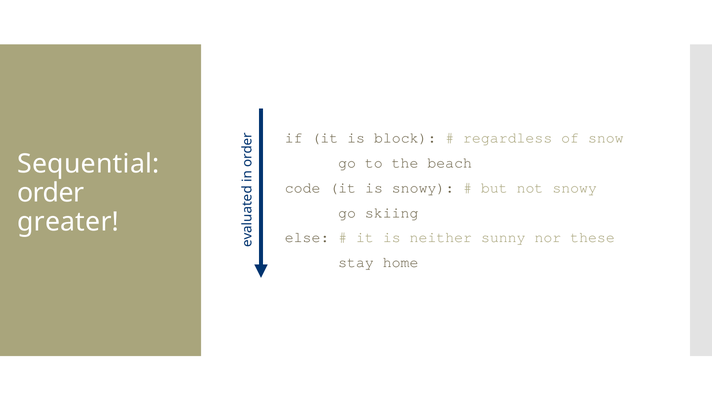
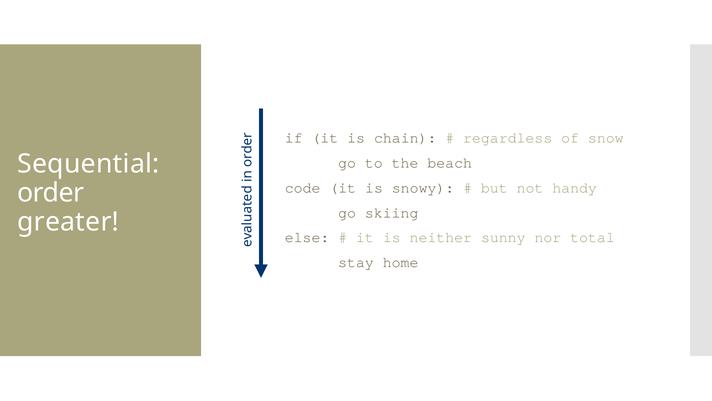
block: block -> chain
not snowy: snowy -> handy
these: these -> total
